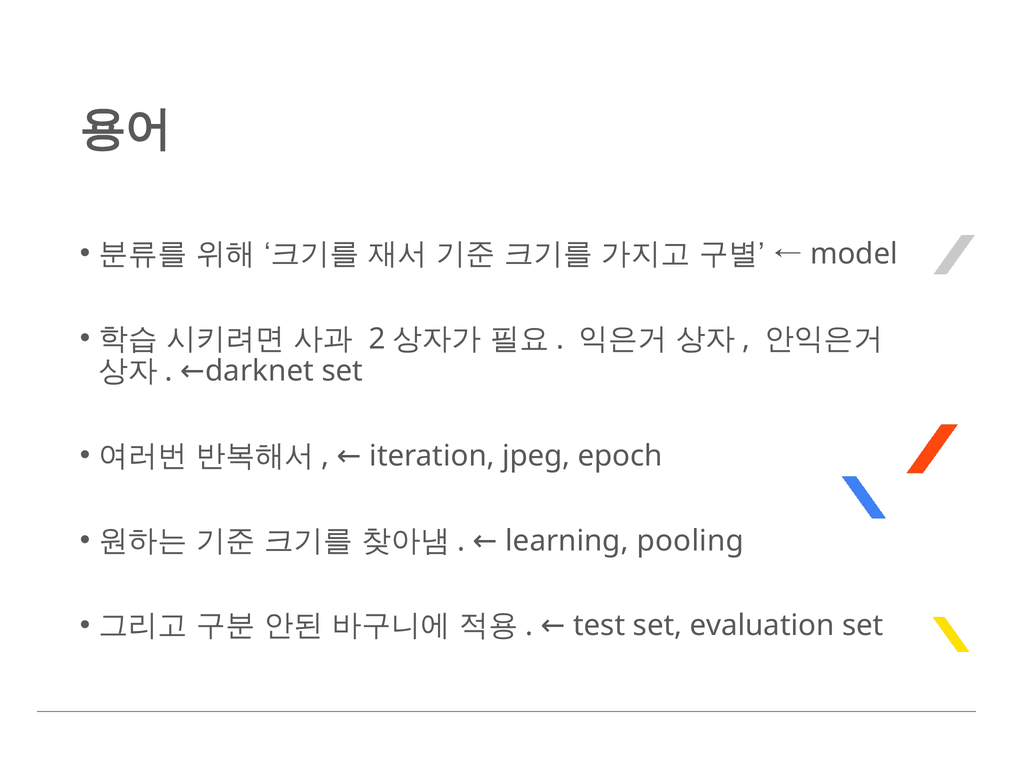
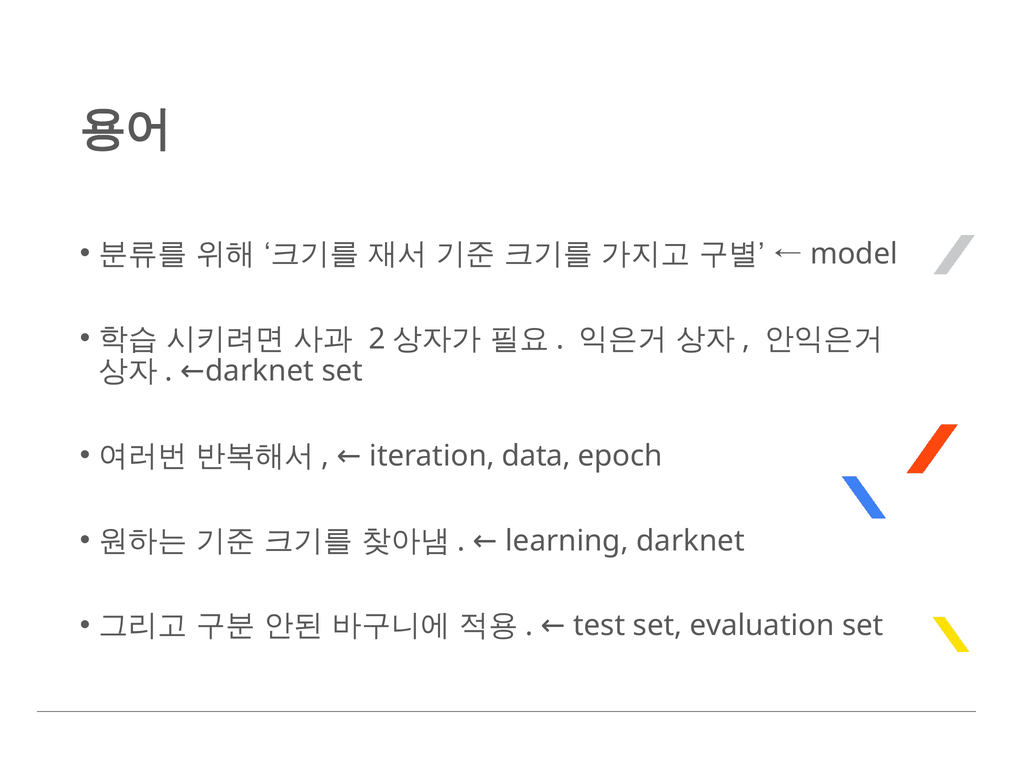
jpeg: jpeg -> data
learning pooling: pooling -> darknet
